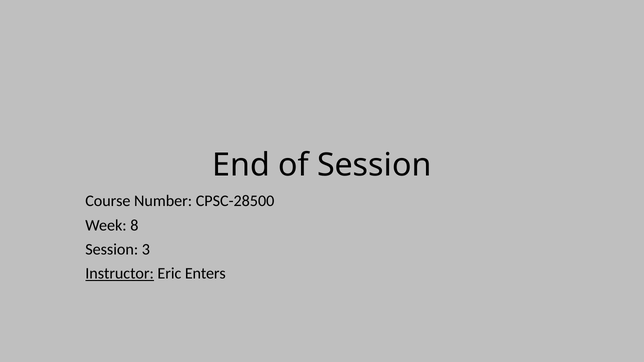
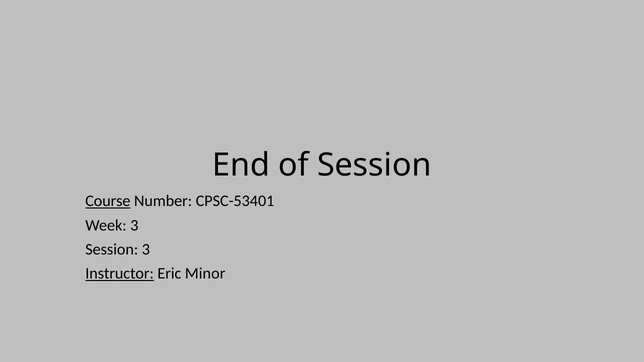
Course underline: none -> present
CPSC-28500: CPSC-28500 -> CPSC-53401
Week 8: 8 -> 3
Enters: Enters -> Minor
